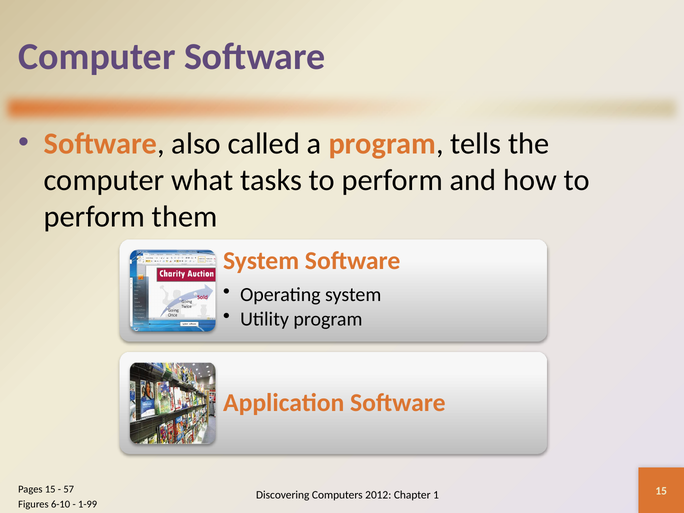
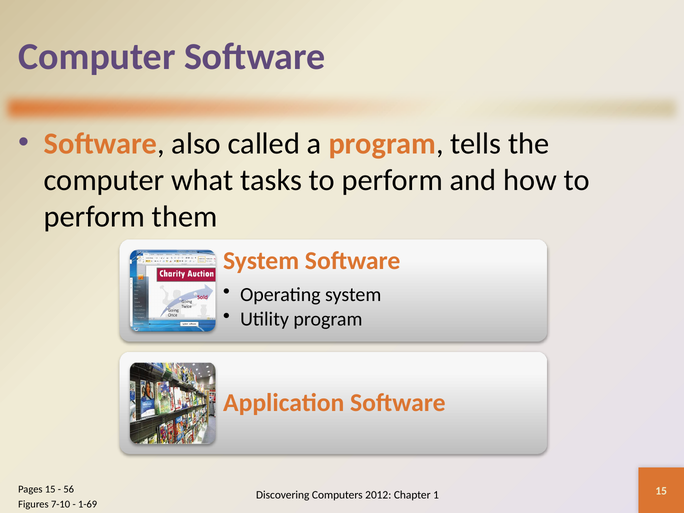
57: 57 -> 56
6-10: 6-10 -> 7-10
1-99: 1-99 -> 1-69
